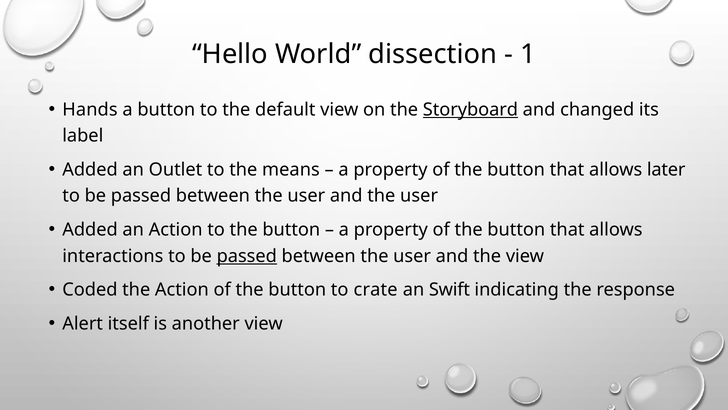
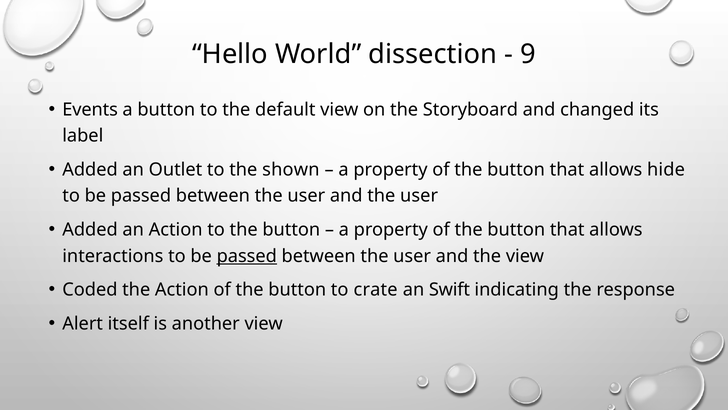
1: 1 -> 9
Hands: Hands -> Events
Storyboard underline: present -> none
means: means -> shown
later: later -> hide
